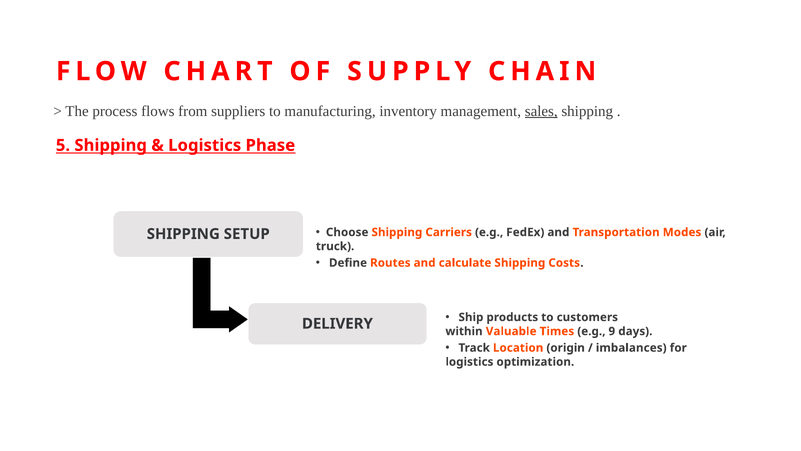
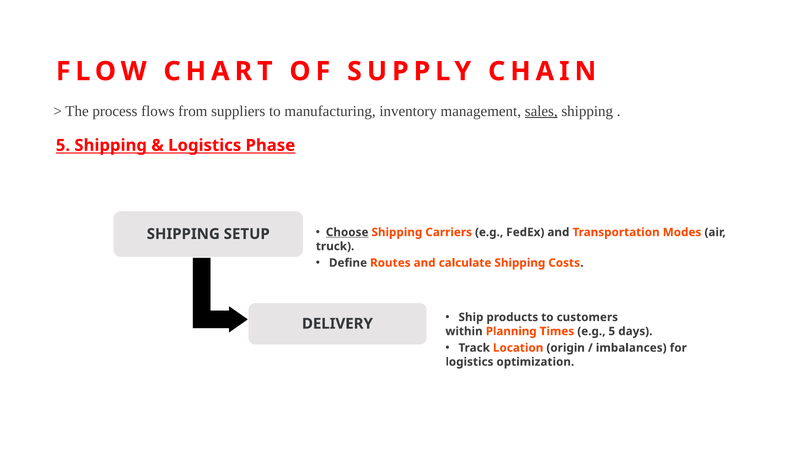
Choose underline: none -> present
Valuable: Valuable -> Planning
e.g 9: 9 -> 5
